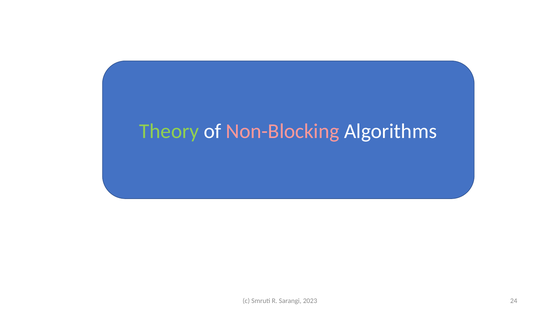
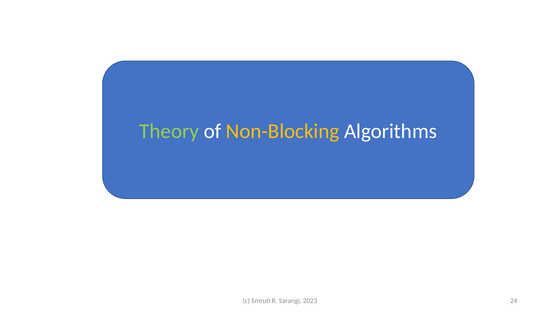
Non-Blocking colour: pink -> yellow
